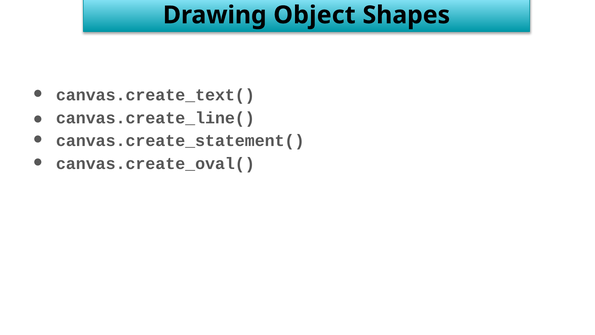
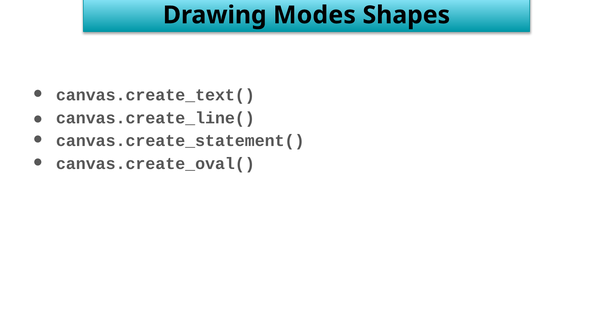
Object: Object -> Modes
